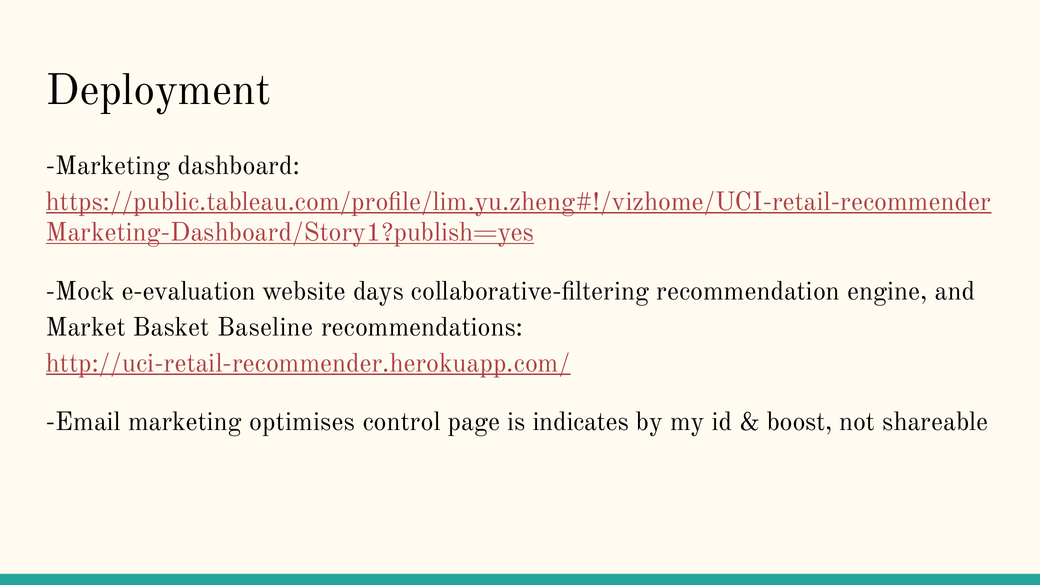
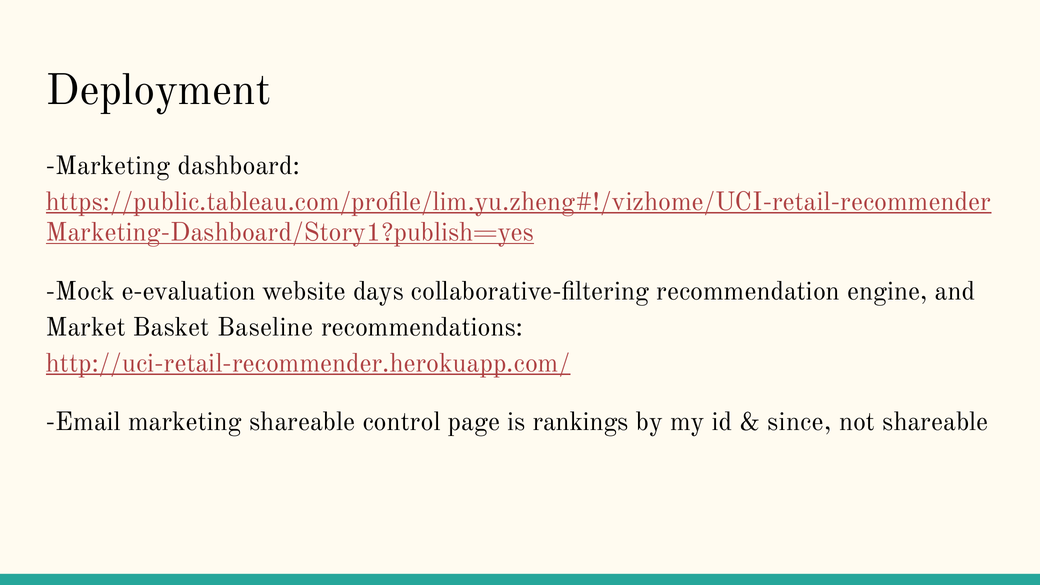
marketing optimises: optimises -> shareable
indicates: indicates -> rankings
boost: boost -> since
